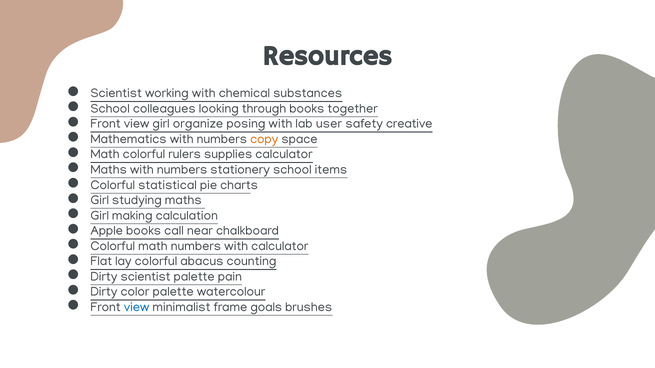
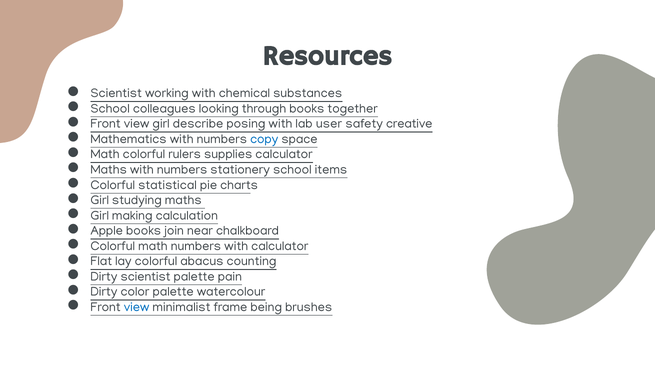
organize: organize -> describe
copy colour: orange -> blue
call: call -> join
goals: goals -> being
